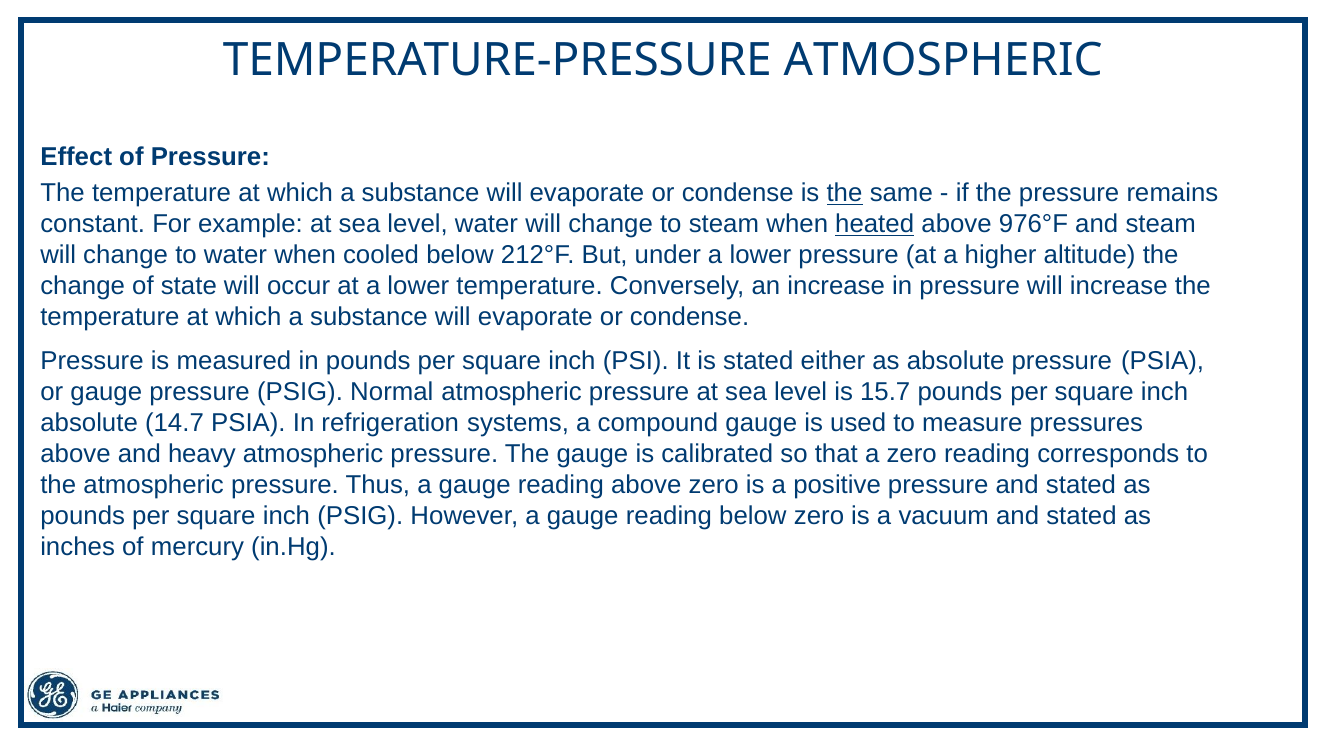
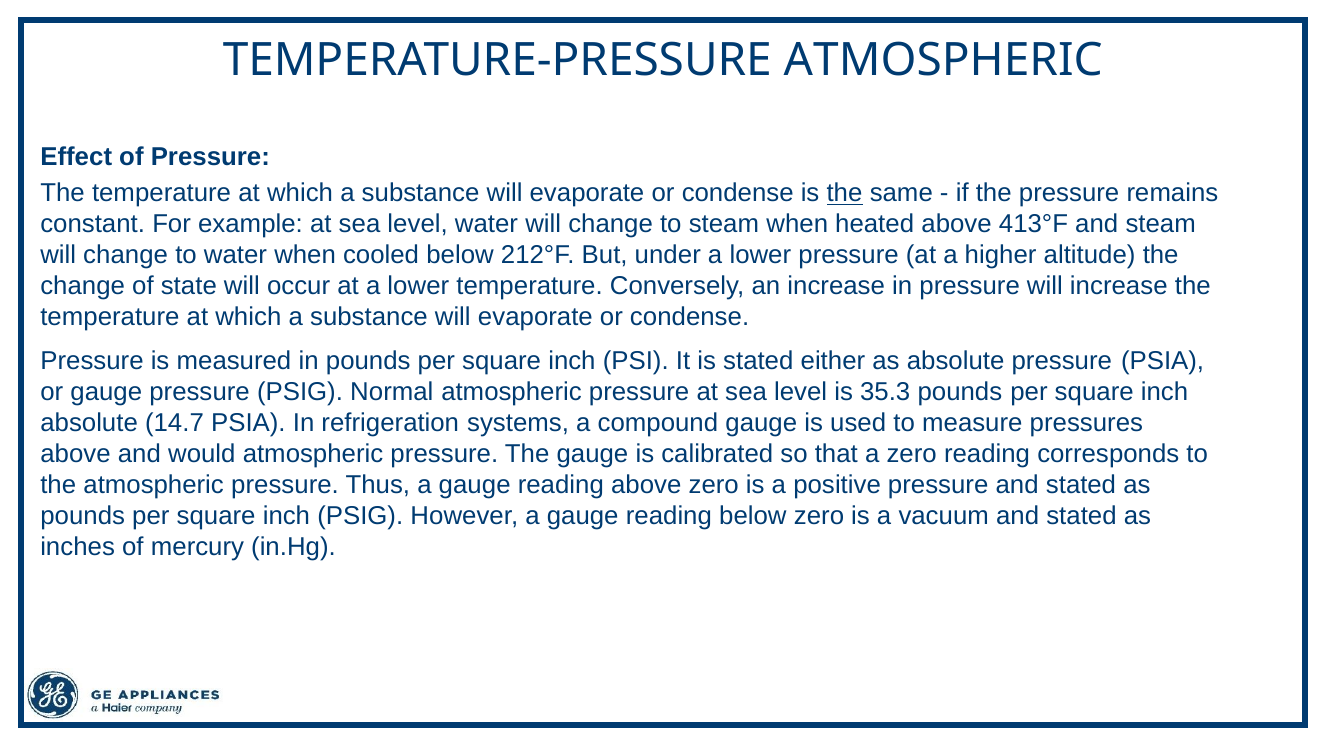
heated underline: present -> none
976°F: 976°F -> 413°F
15.7: 15.7 -> 35.3
heavy: heavy -> would
